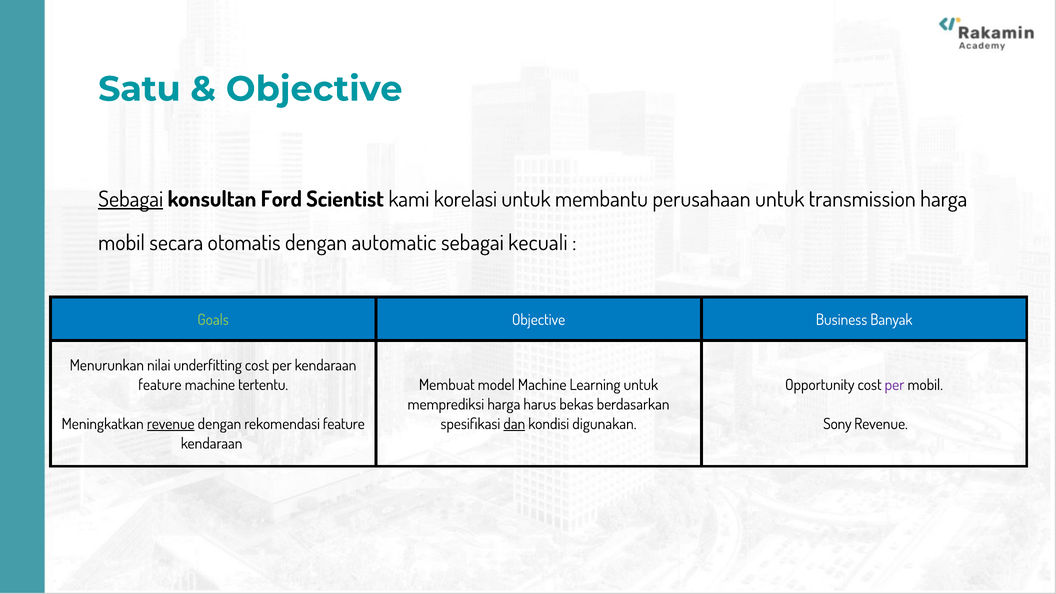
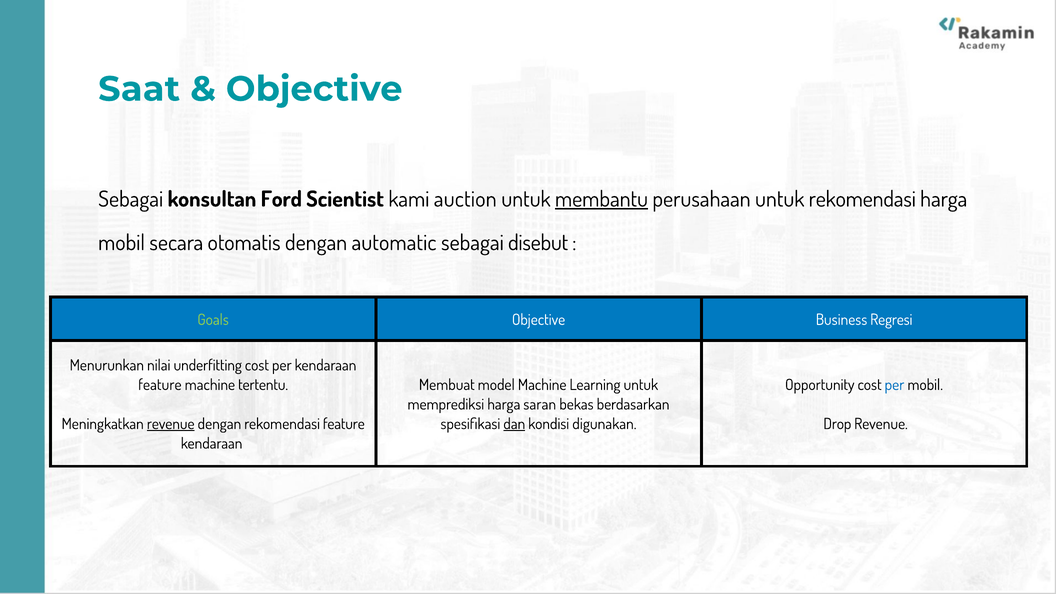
Satu: Satu -> Saat
Sebagai at (131, 199) underline: present -> none
korelasi: korelasi -> auction
membantu underline: none -> present
untuk transmission: transmission -> rekomendasi
kecuali: kecuali -> disebut
Banyak: Banyak -> Regresi
per at (894, 385) colour: purple -> blue
harus: harus -> saran
Sony: Sony -> Drop
